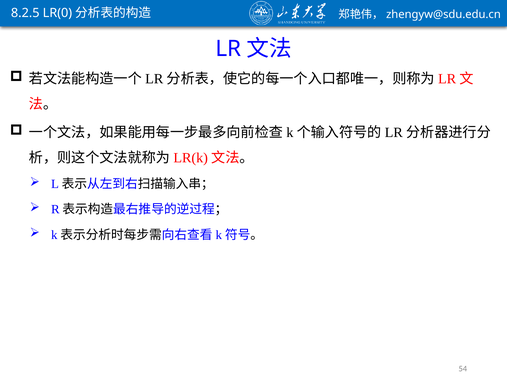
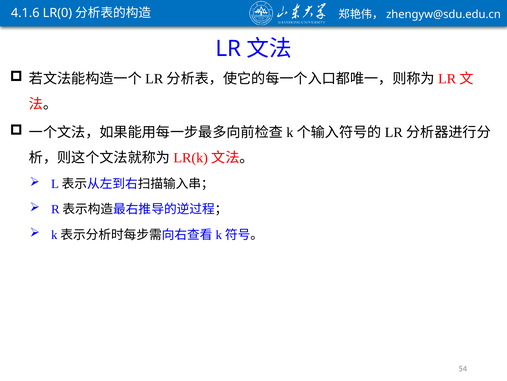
8.2.5: 8.2.5 -> 4.1.6
